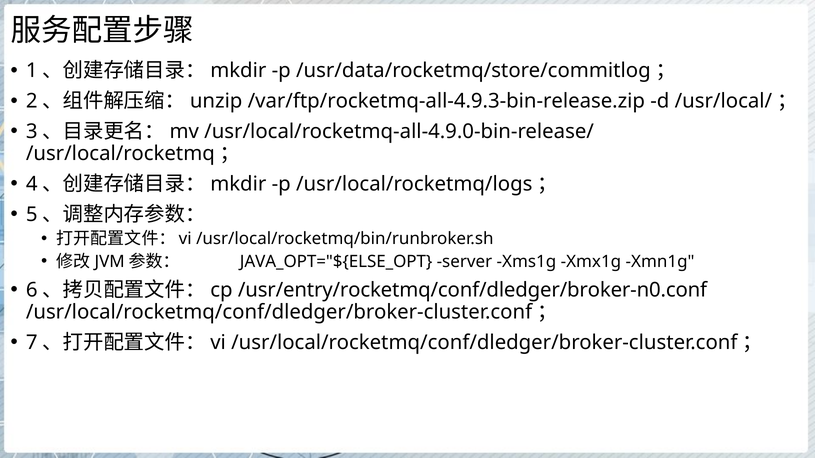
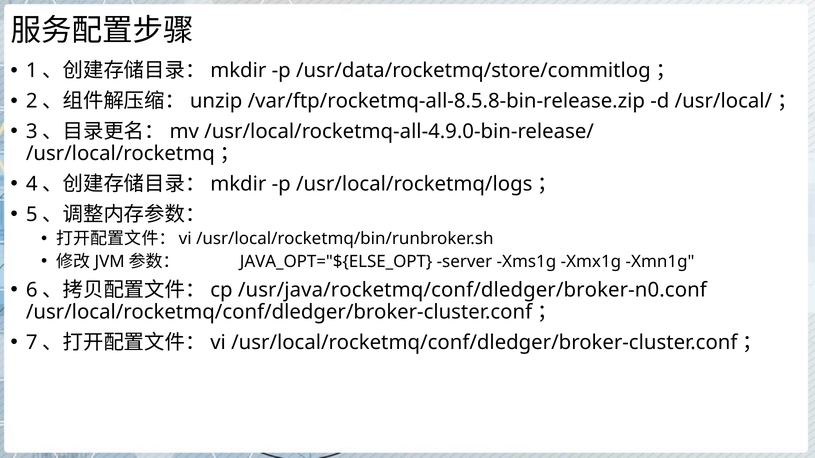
/var/ftp/rocketmq-all-4.9.3-bin-release.zip: /var/ftp/rocketmq-all-4.9.3-bin-release.zip -> /var/ftp/rocketmq-all-8.5.8-bin-release.zip
/usr/entry/rocketmq/conf/dledger/broker-n0.conf: /usr/entry/rocketmq/conf/dledger/broker-n0.conf -> /usr/java/rocketmq/conf/dledger/broker-n0.conf
